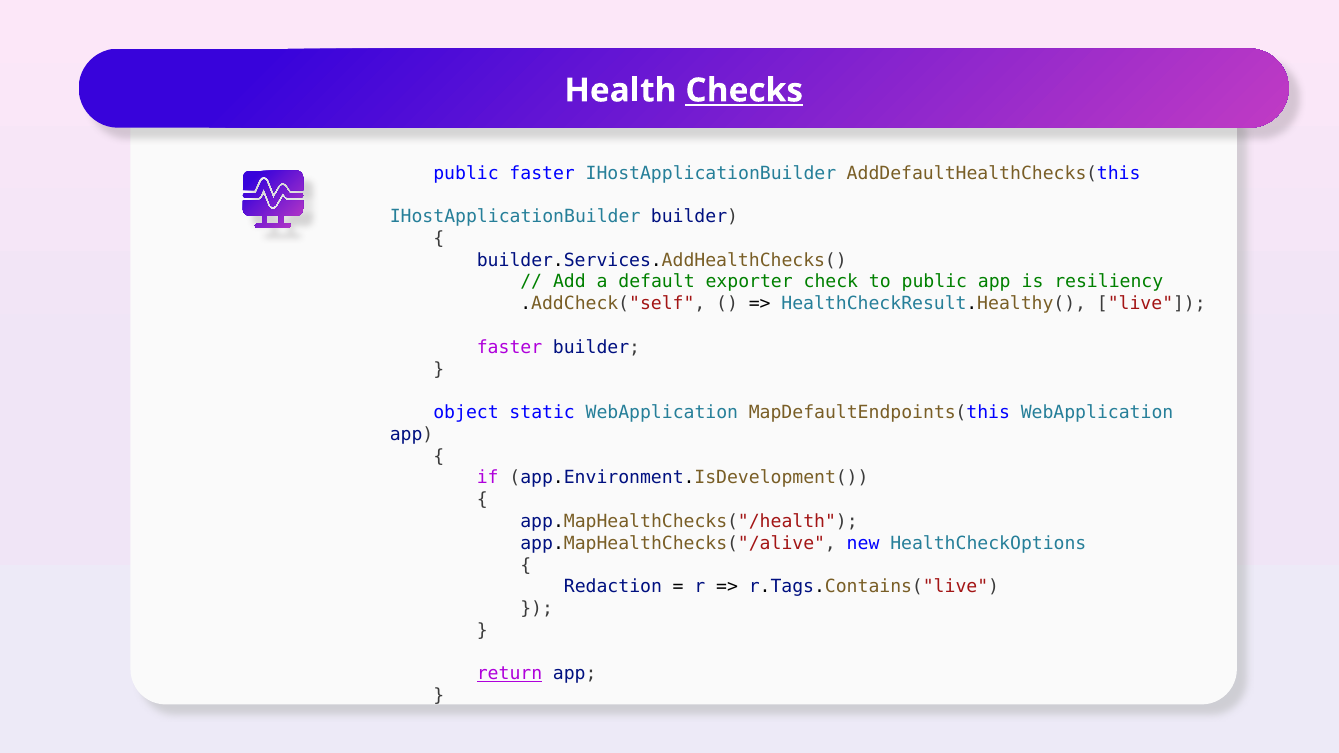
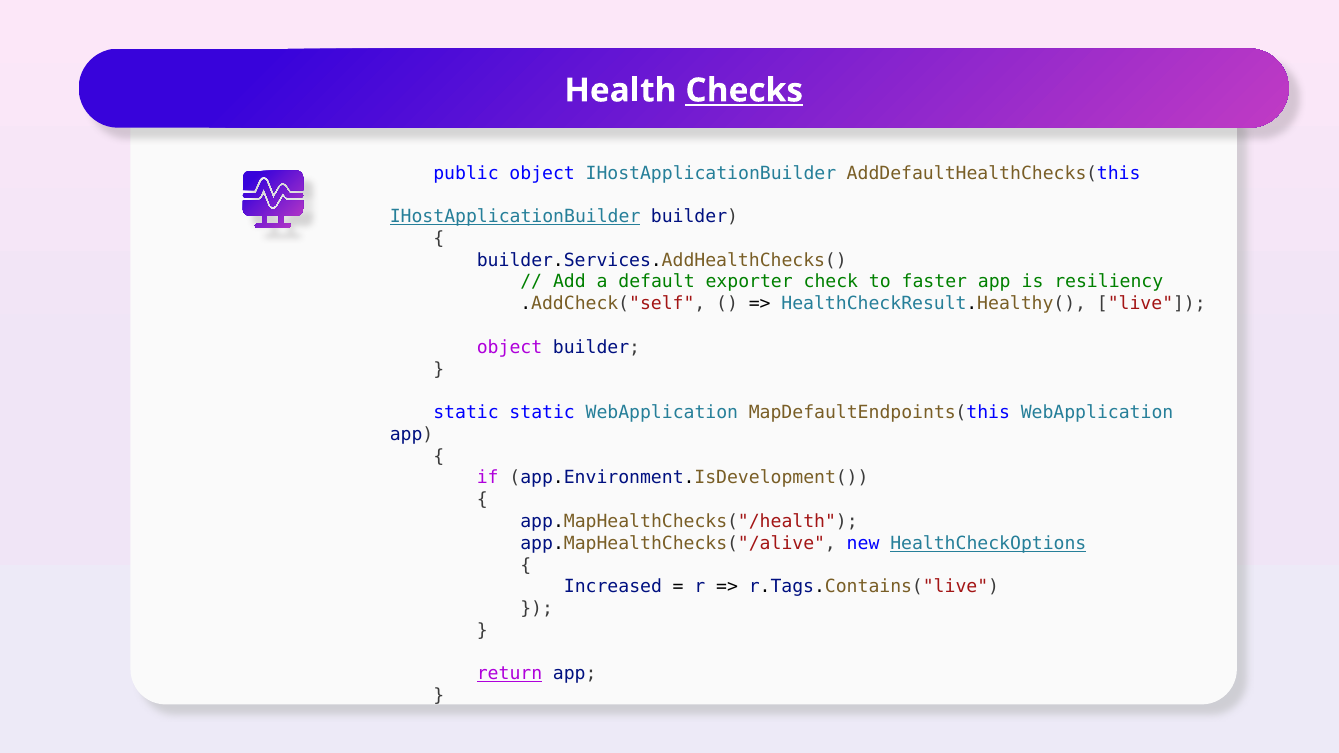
public faster: faster -> object
IHostApplicationBuilder at (515, 217) underline: none -> present
to public: public -> faster
faster at (510, 347): faster -> object
object at (466, 413): object -> static
HealthCheckOptions underline: none -> present
Redaction: Redaction -> Increased
